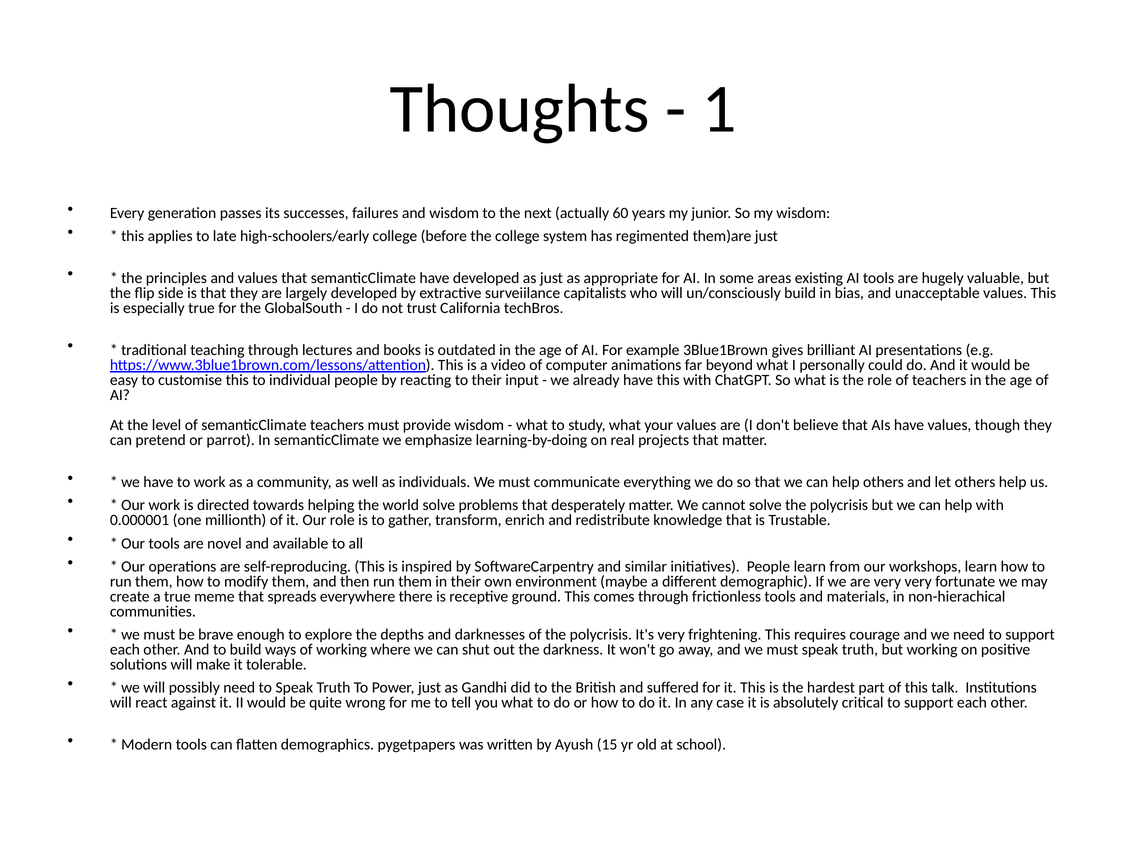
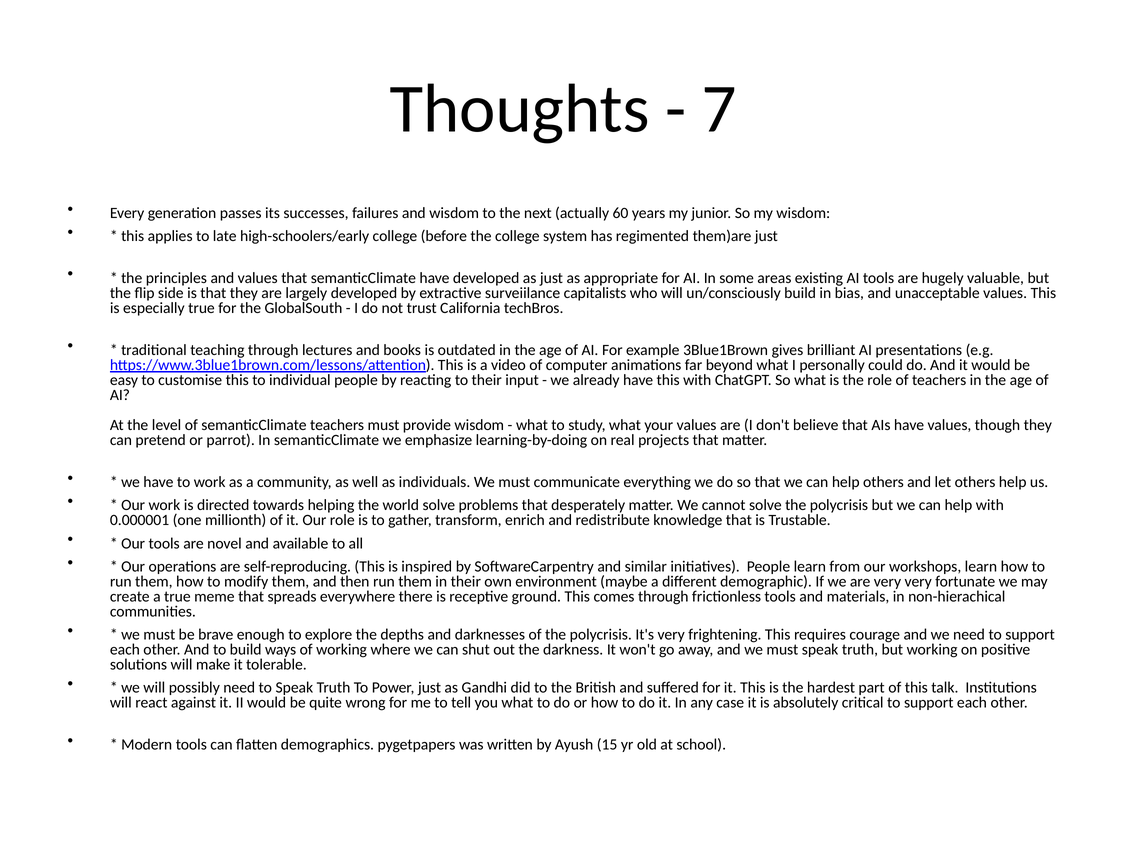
1: 1 -> 7
